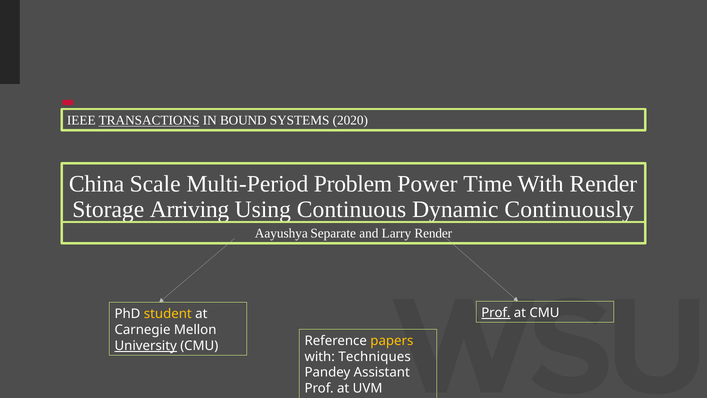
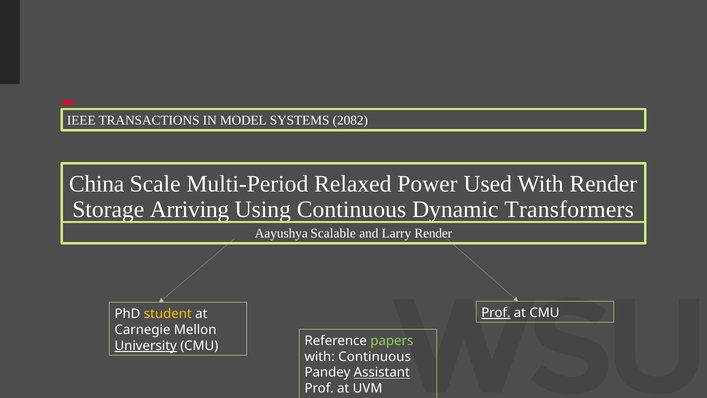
TRANSACTIONS underline: present -> none
BOUND: BOUND -> MODEL
2020: 2020 -> 2082
Problem: Problem -> Relaxed
Time: Time -> Used
Continuously: Continuously -> Transformers
Separate: Separate -> Scalable
papers colour: yellow -> light green
with Techniques: Techniques -> Continuous
Assistant underline: none -> present
